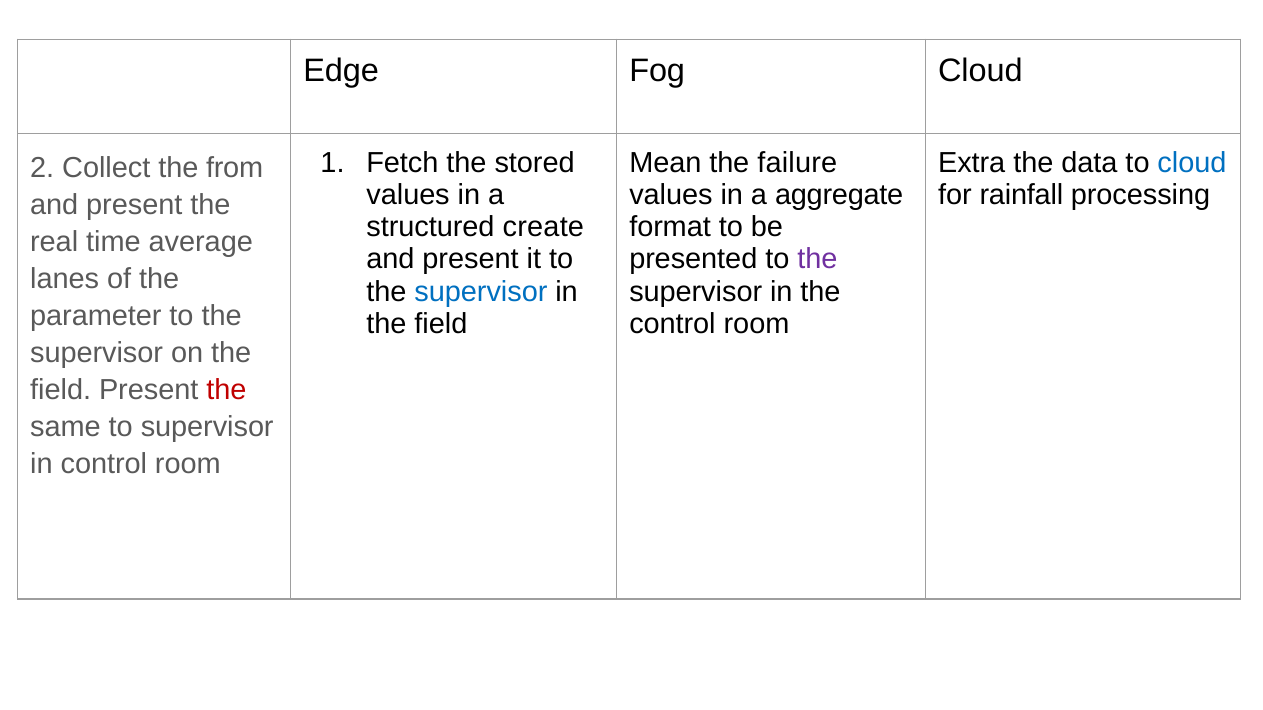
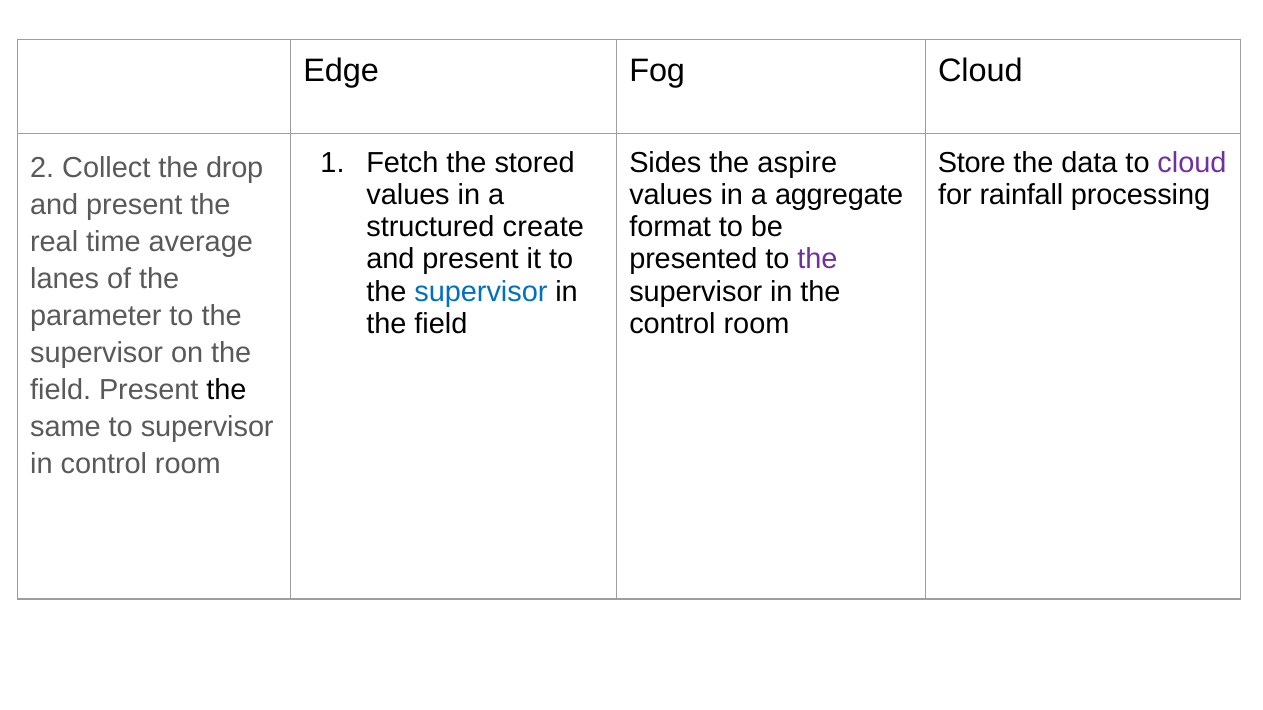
Mean: Mean -> Sides
failure: failure -> aspire
Extra: Extra -> Store
cloud at (1192, 163) colour: blue -> purple
from: from -> drop
the at (226, 390) colour: red -> black
